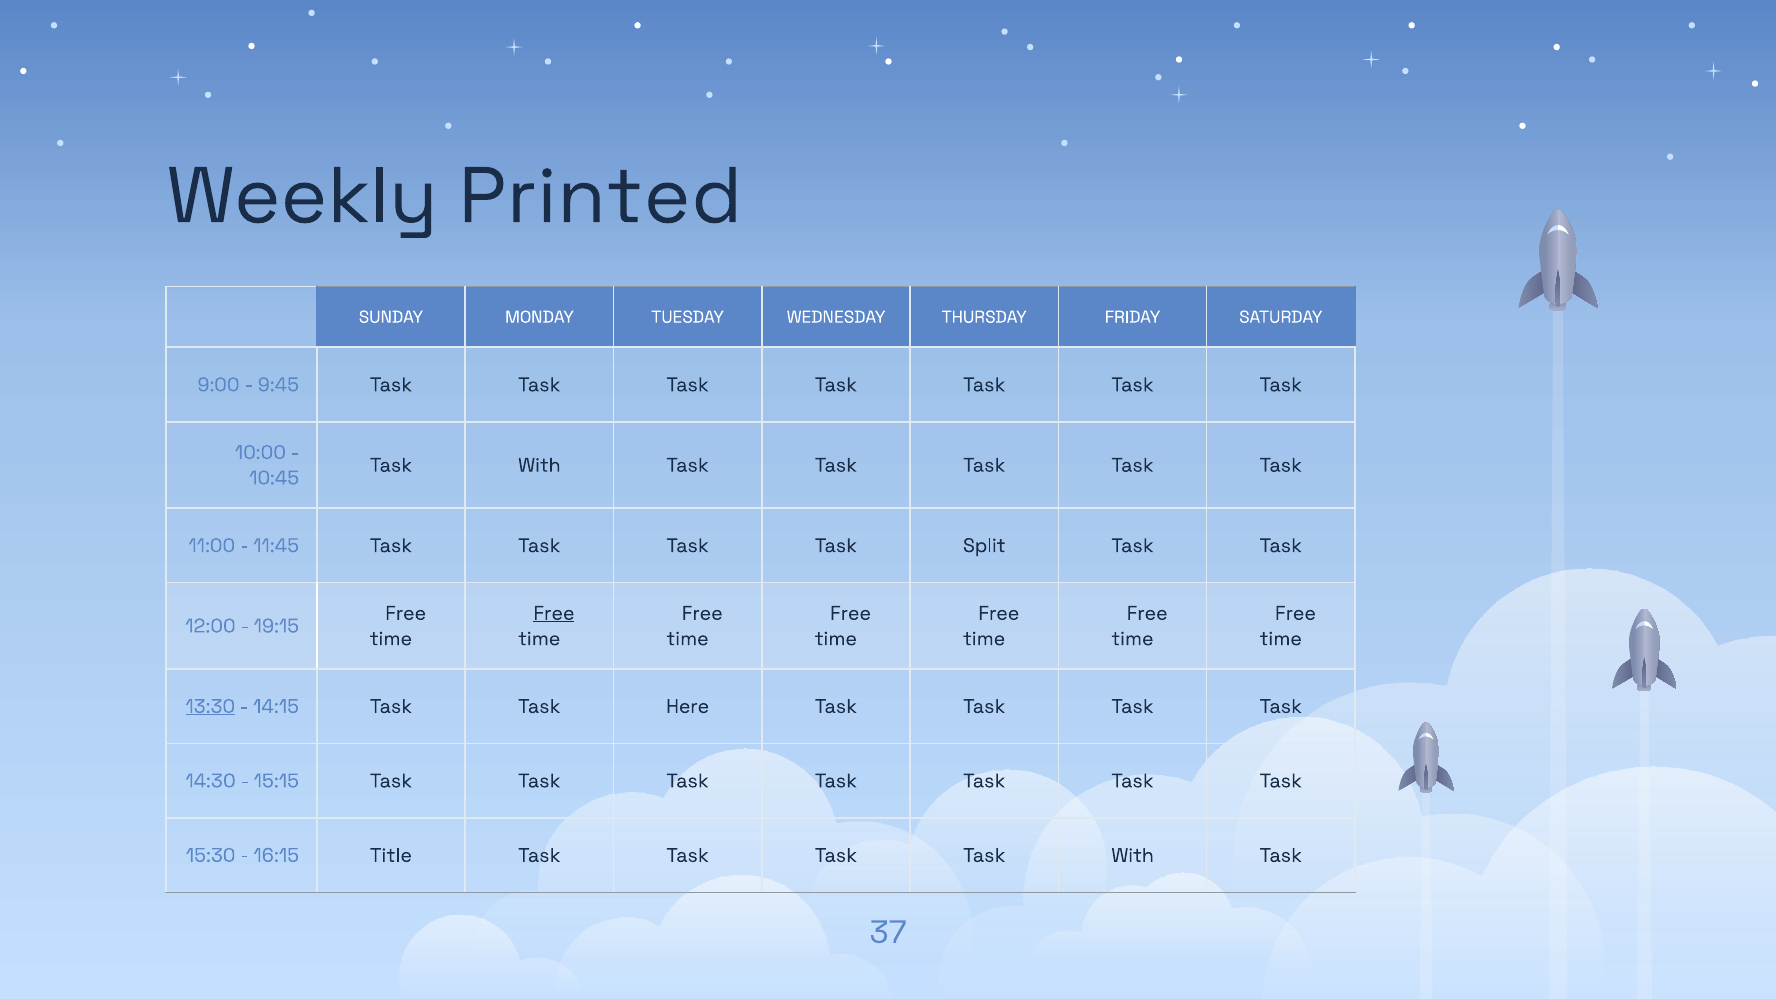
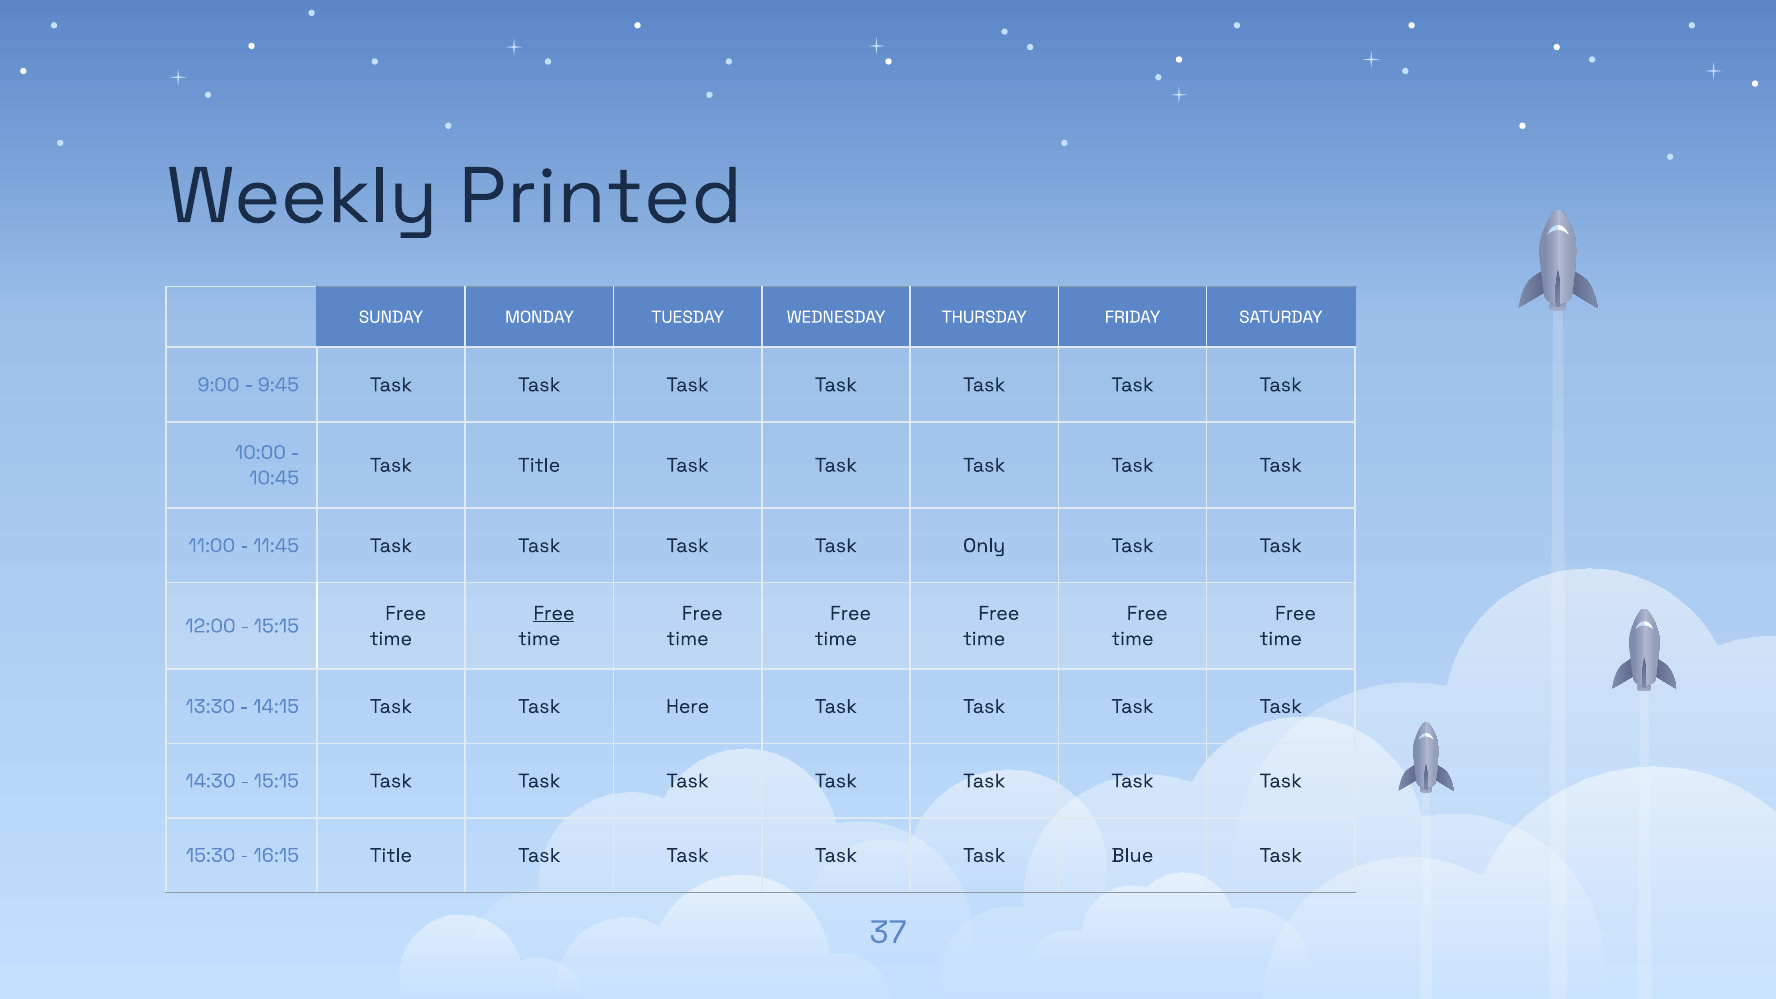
With at (539, 465): With -> Title
Split: Split -> Only
19:15 at (276, 626): 19:15 -> 15:15
13:30 underline: present -> none
Task Task With: With -> Blue
